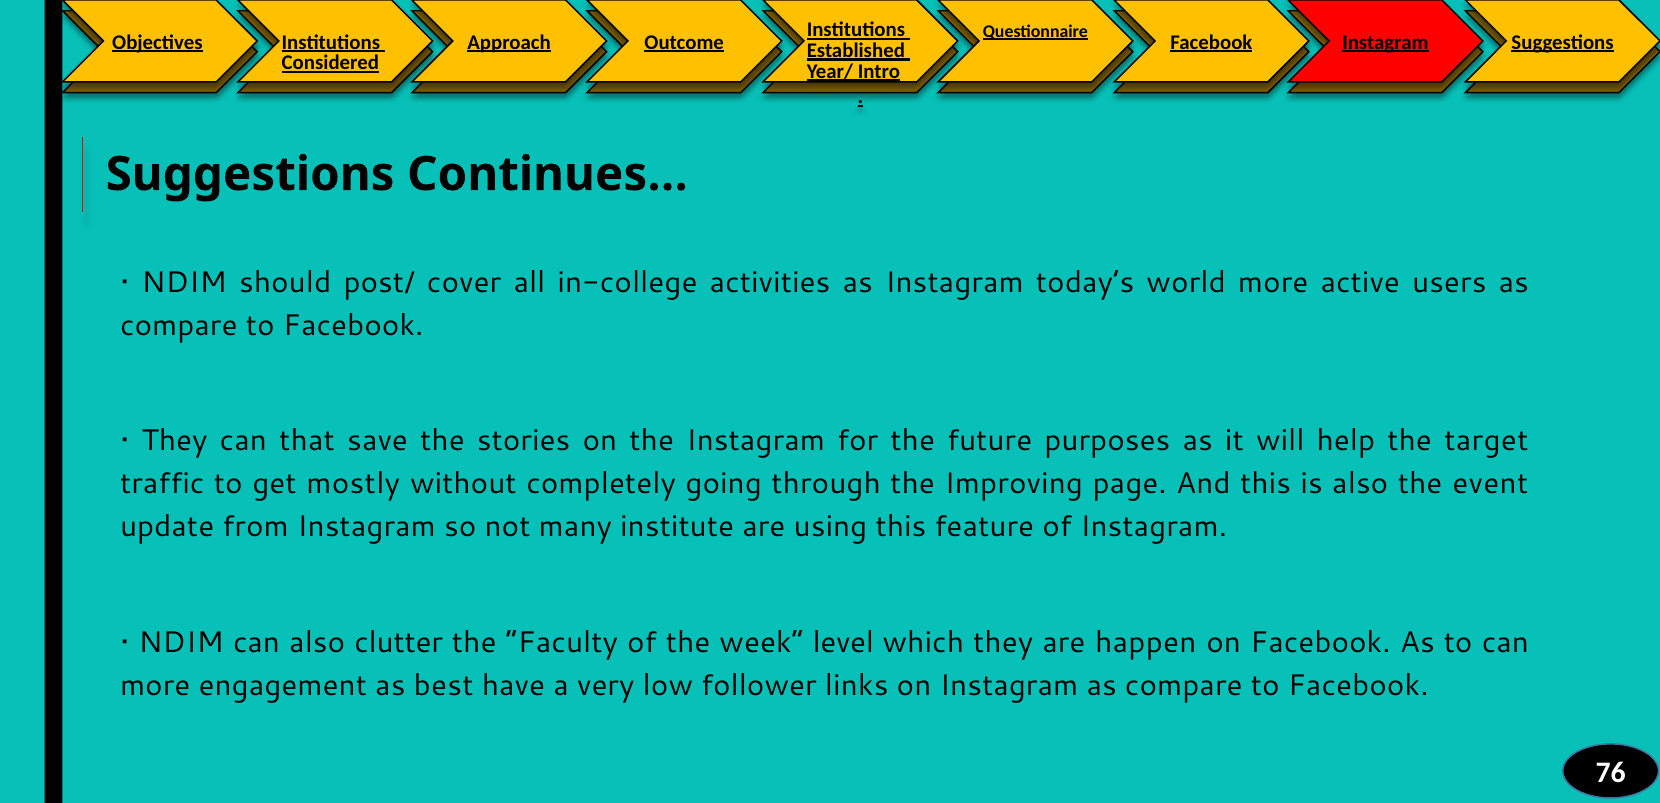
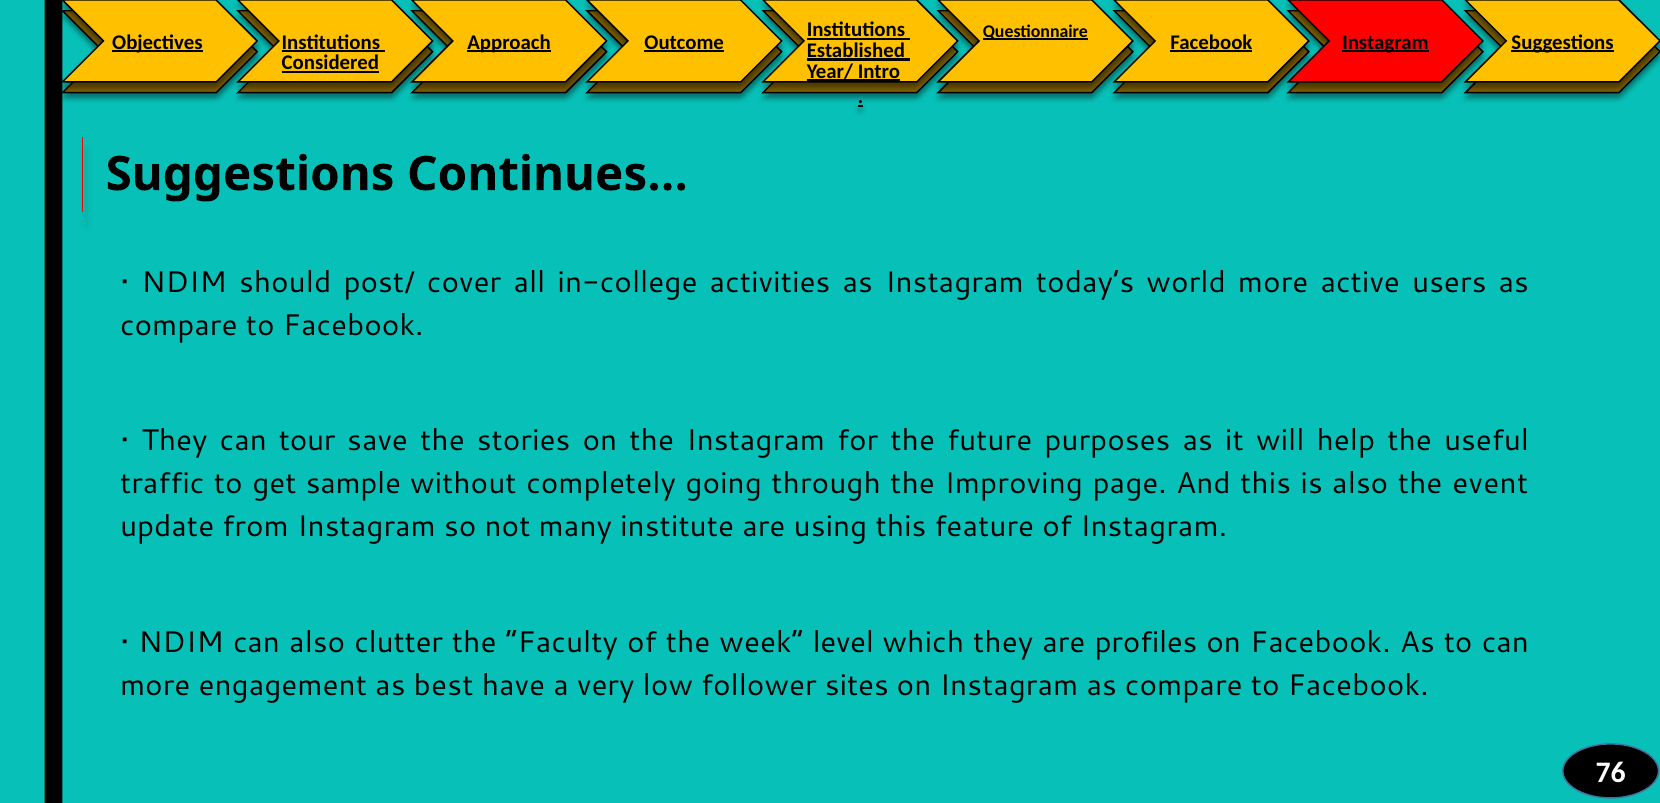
that: that -> tour
target: target -> useful
mostly: mostly -> sample
happen: happen -> profiles
links: links -> sites
